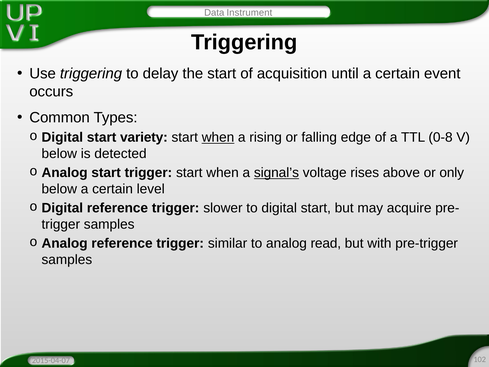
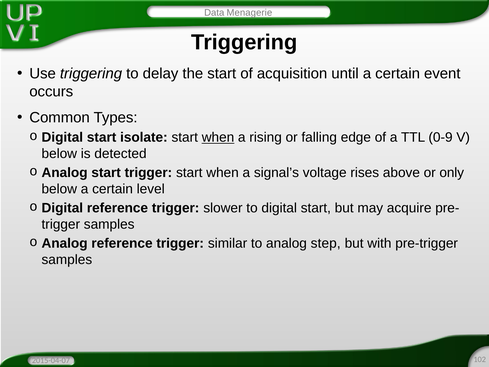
Instrument: Instrument -> Menagerie
variety: variety -> isolate
0-8: 0-8 -> 0-9
signal’s underline: present -> none
read: read -> step
